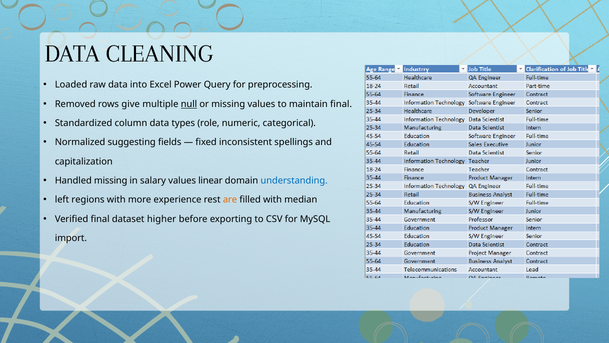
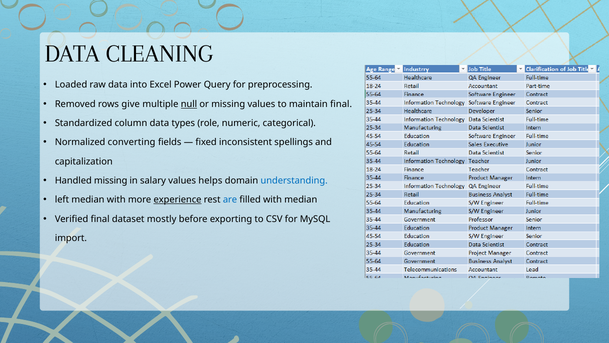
suggesting: suggesting -> converting
linear: linear -> helps
left regions: regions -> median
experience underline: none -> present
are colour: orange -> blue
higher: higher -> mostly
